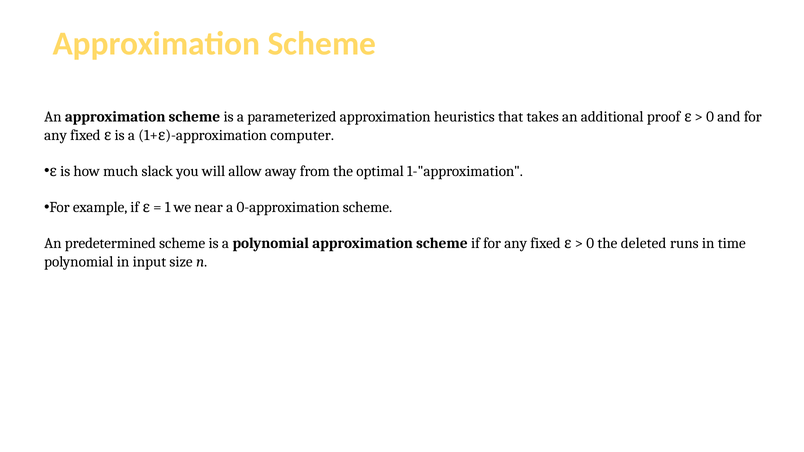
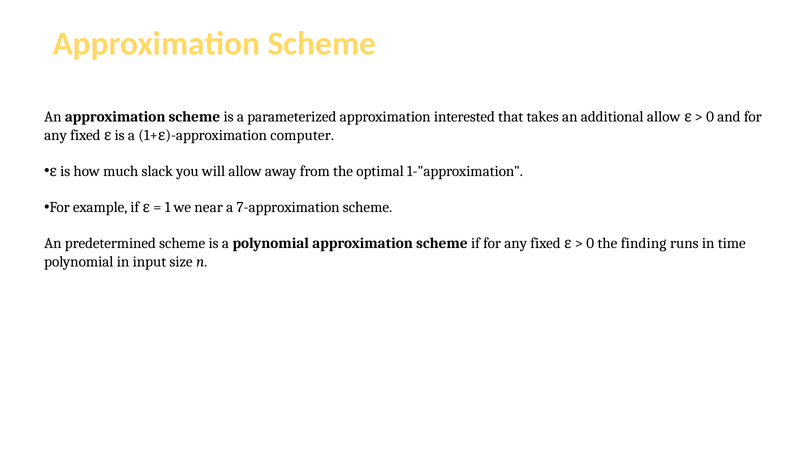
heuristics: heuristics -> interested
additional proof: proof -> allow
0-approximation: 0-approximation -> 7-approximation
deleted: deleted -> finding
